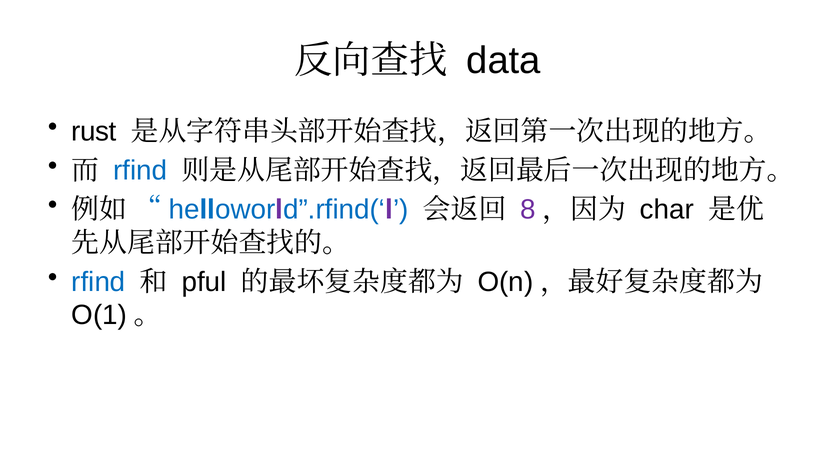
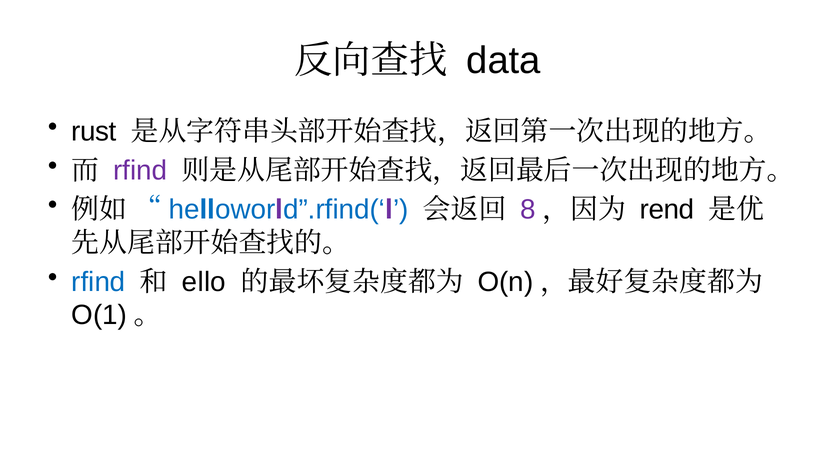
rfind at (140, 170) colour: blue -> purple
char: char -> rend
pful: pful -> ello
